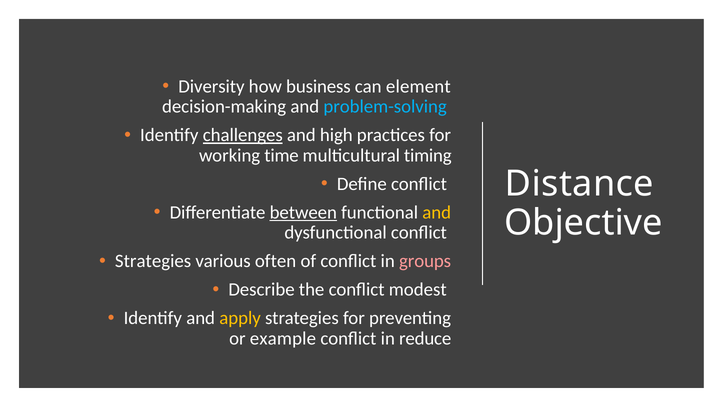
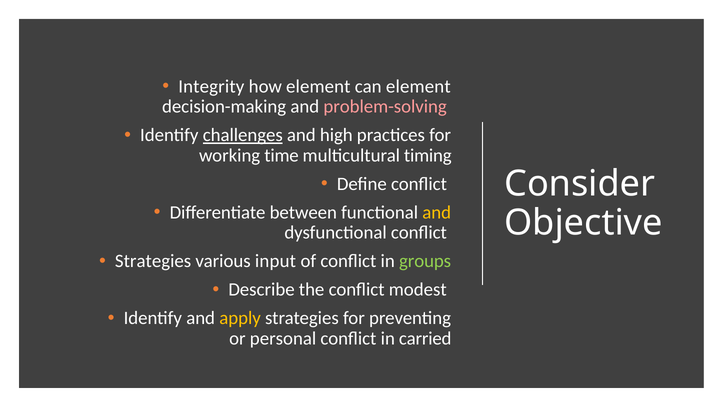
Diversity: Diversity -> Integrity
how business: business -> element
problem-solving colour: light blue -> pink
Distance: Distance -> Consider
between underline: present -> none
often: often -> input
groups colour: pink -> light green
example: example -> personal
reduce: reduce -> carried
